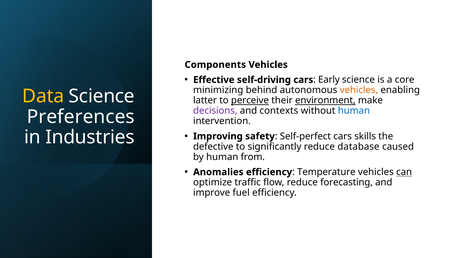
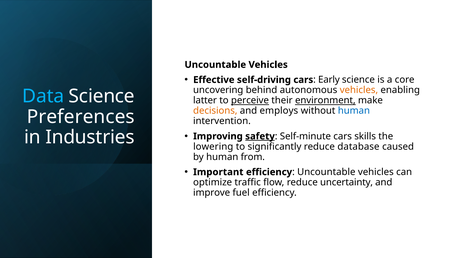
Components at (215, 65): Components -> Uncountable
minimizing: minimizing -> uncovering
Data colour: yellow -> light blue
decisions colour: purple -> orange
contexts: contexts -> employs
safety underline: none -> present
Self-perfect: Self-perfect -> Self-minute
defective: defective -> lowering
Anomalies: Anomalies -> Important
Temperature at (326, 172): Temperature -> Uncountable
can underline: present -> none
forecasting: forecasting -> uncertainty
